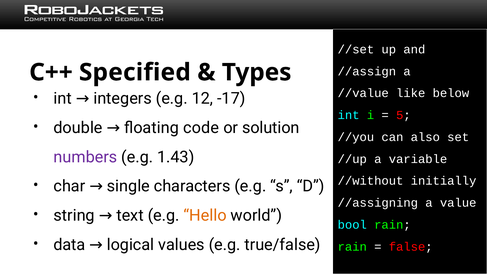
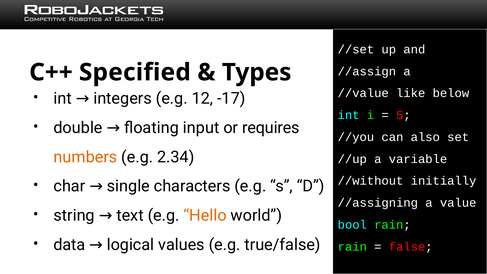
code: code -> input
solution: solution -> requires
numbers colour: purple -> orange
1.43: 1.43 -> 2.34
